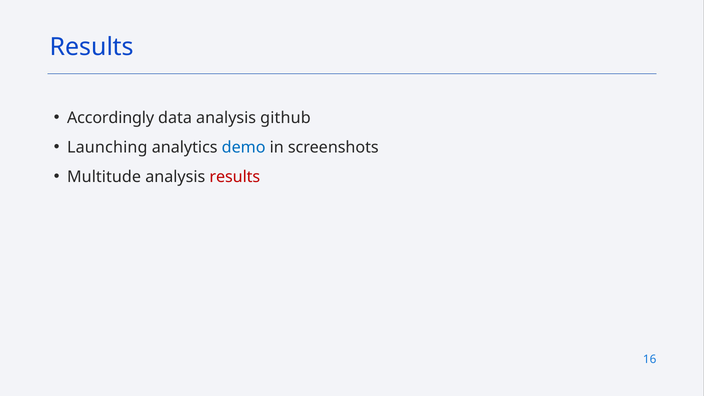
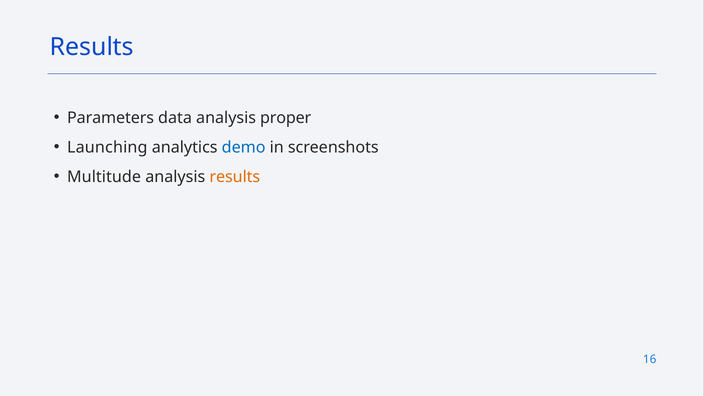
Accordingly: Accordingly -> Parameters
github: github -> proper
results at (235, 177) colour: red -> orange
